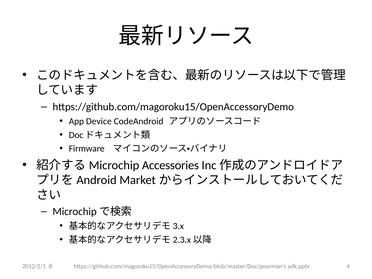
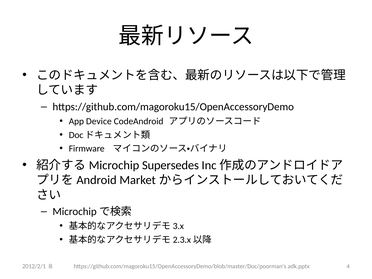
Accessories: Accessories -> Supersedes
